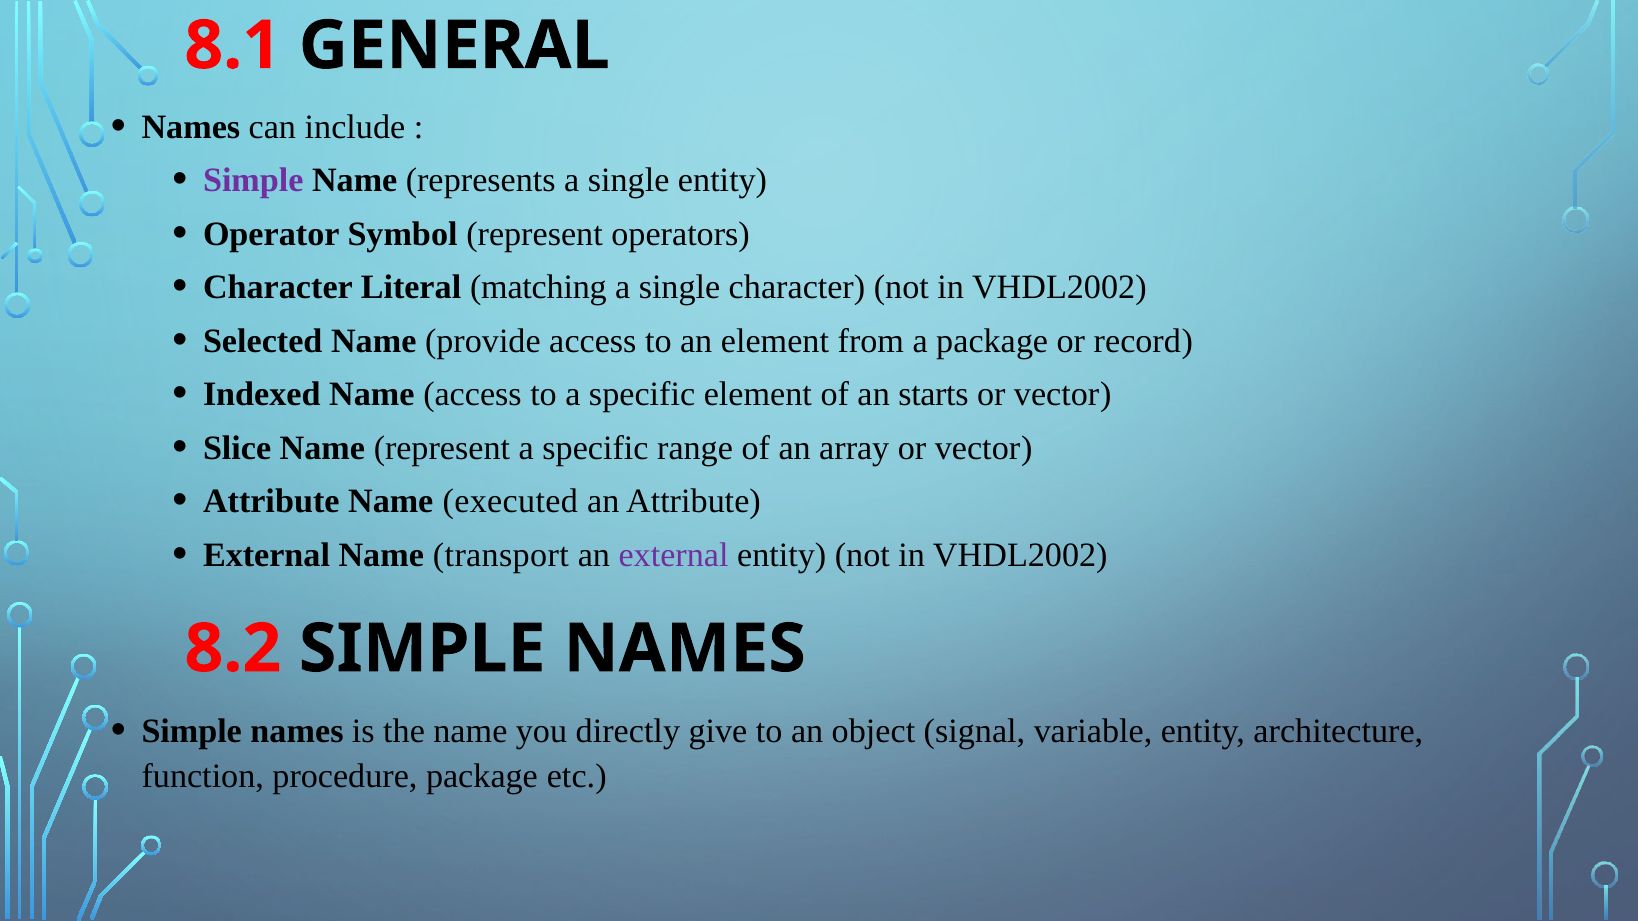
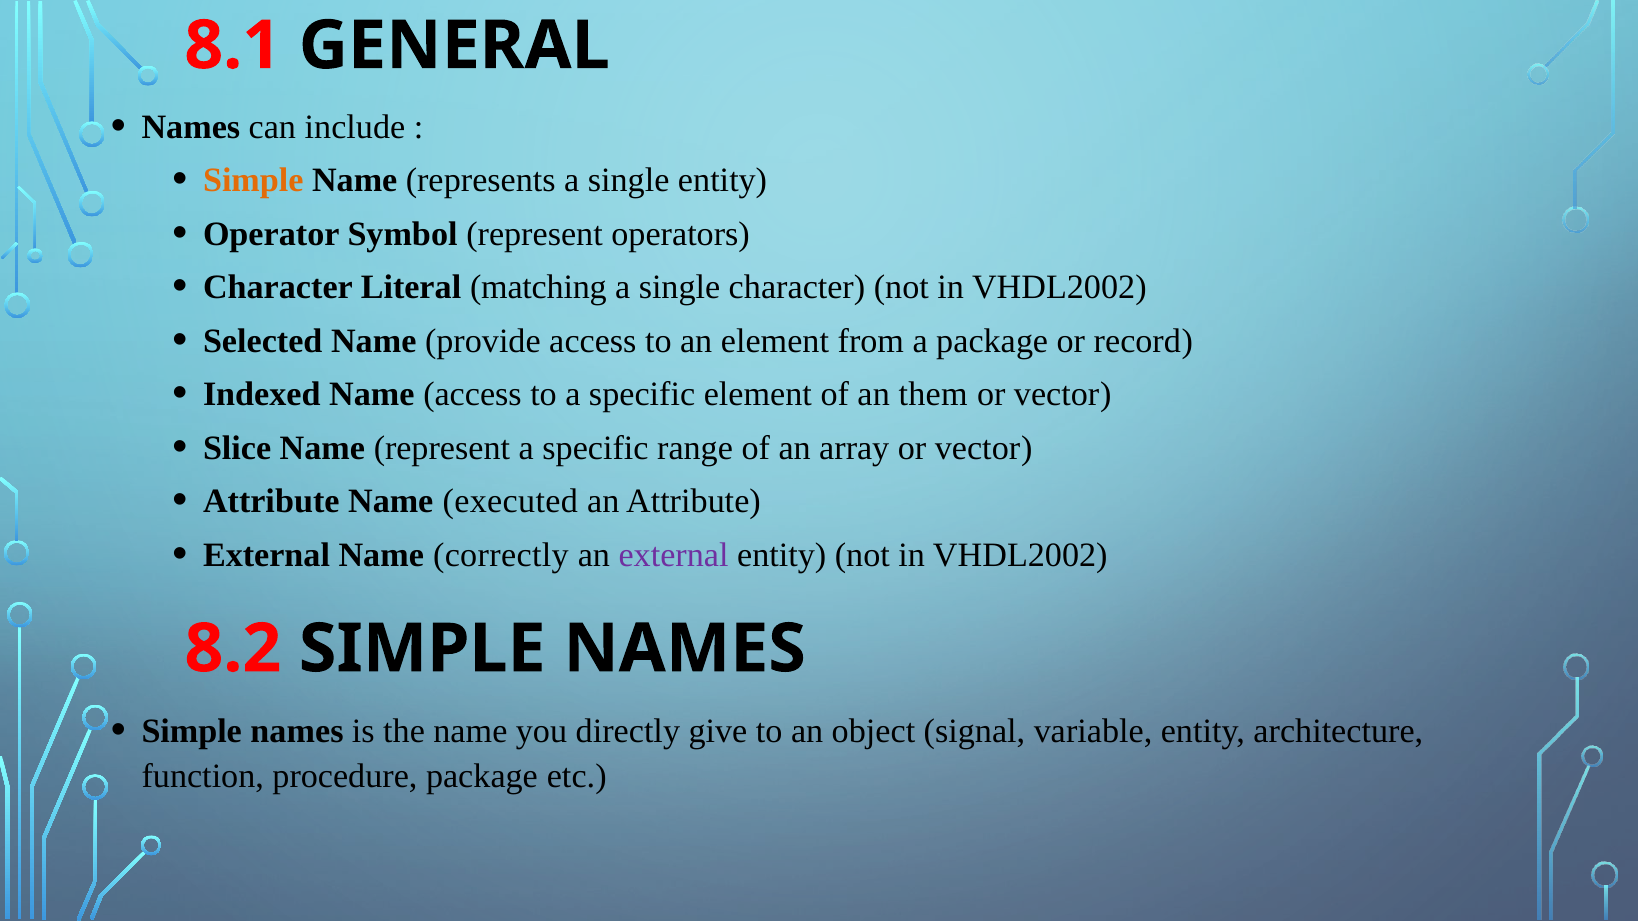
Simple at (253, 181) colour: purple -> orange
starts: starts -> them
transport: transport -> correctly
